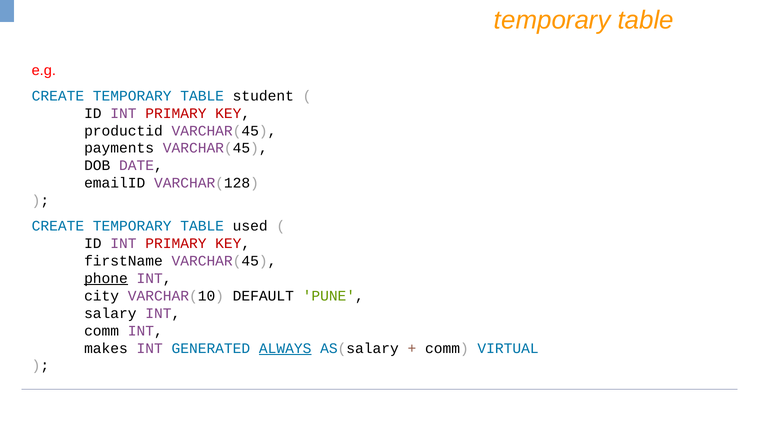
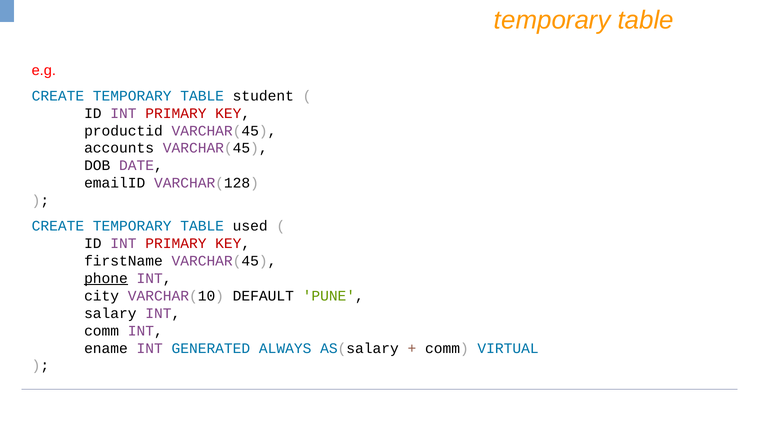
payments: payments -> accounts
makes: makes -> ename
ALWAYS underline: present -> none
